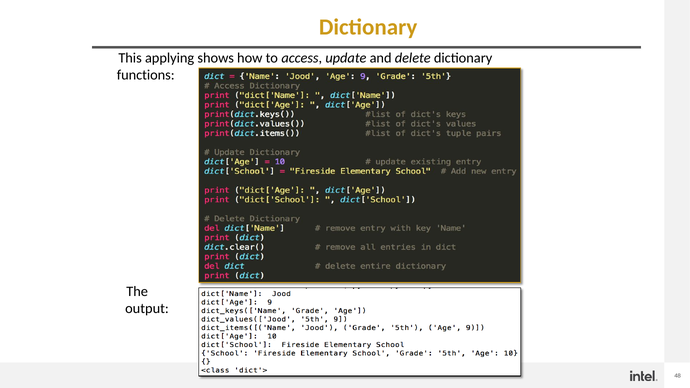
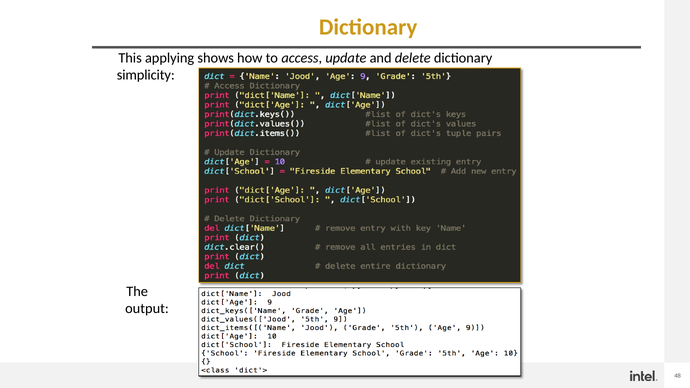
functions: functions -> simplicity
